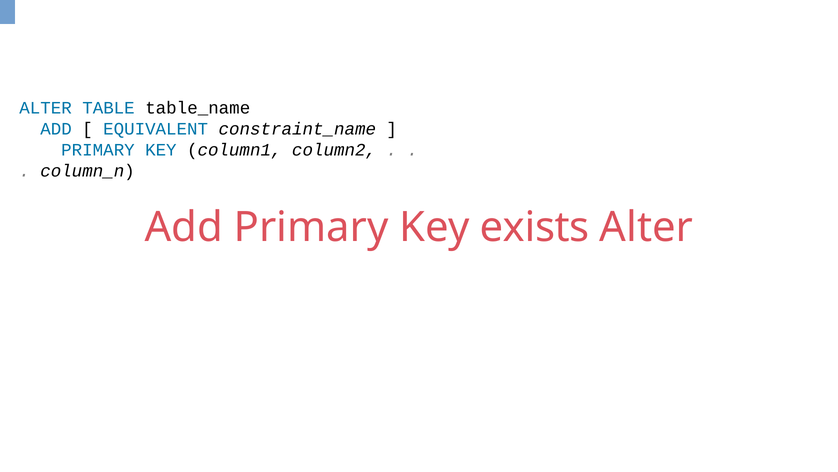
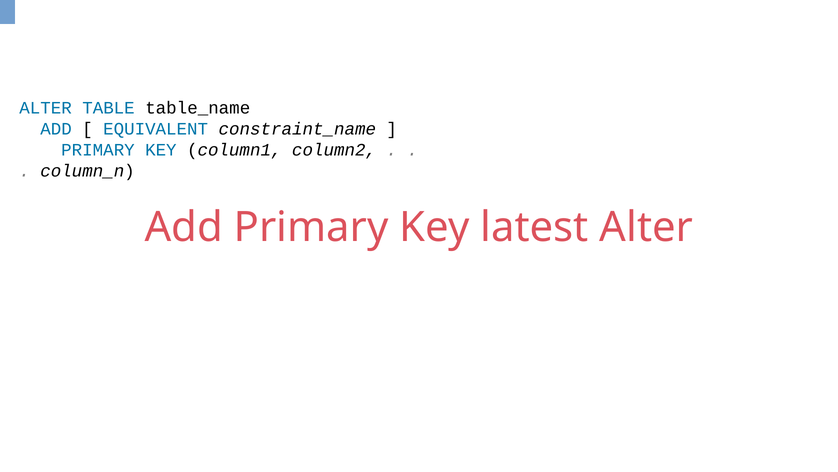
exists: exists -> latest
